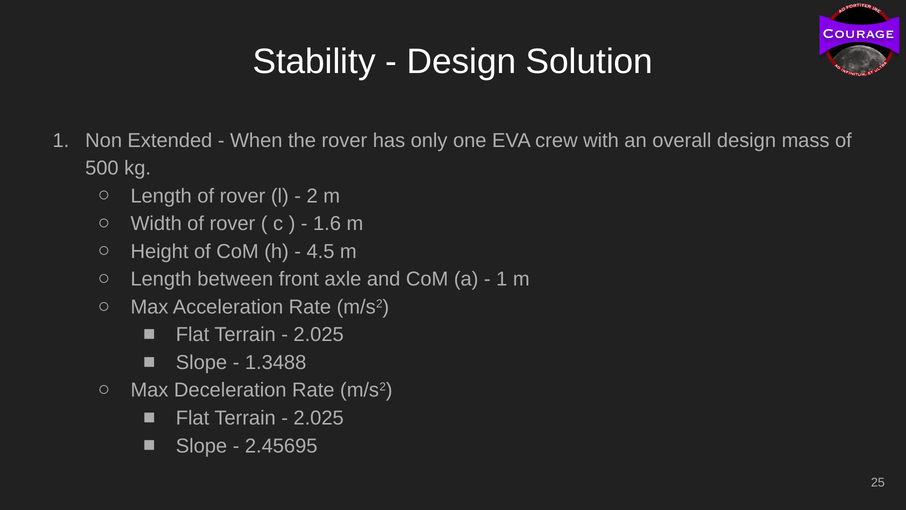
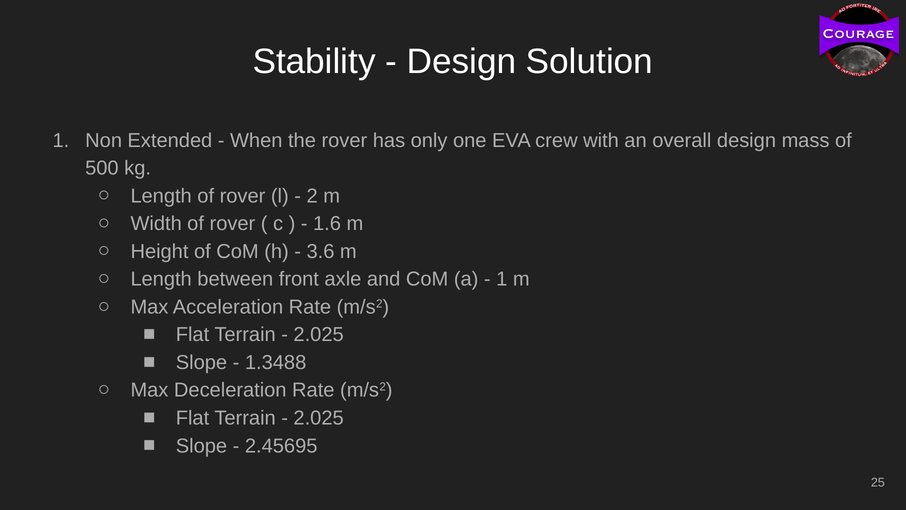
4.5: 4.5 -> 3.6
